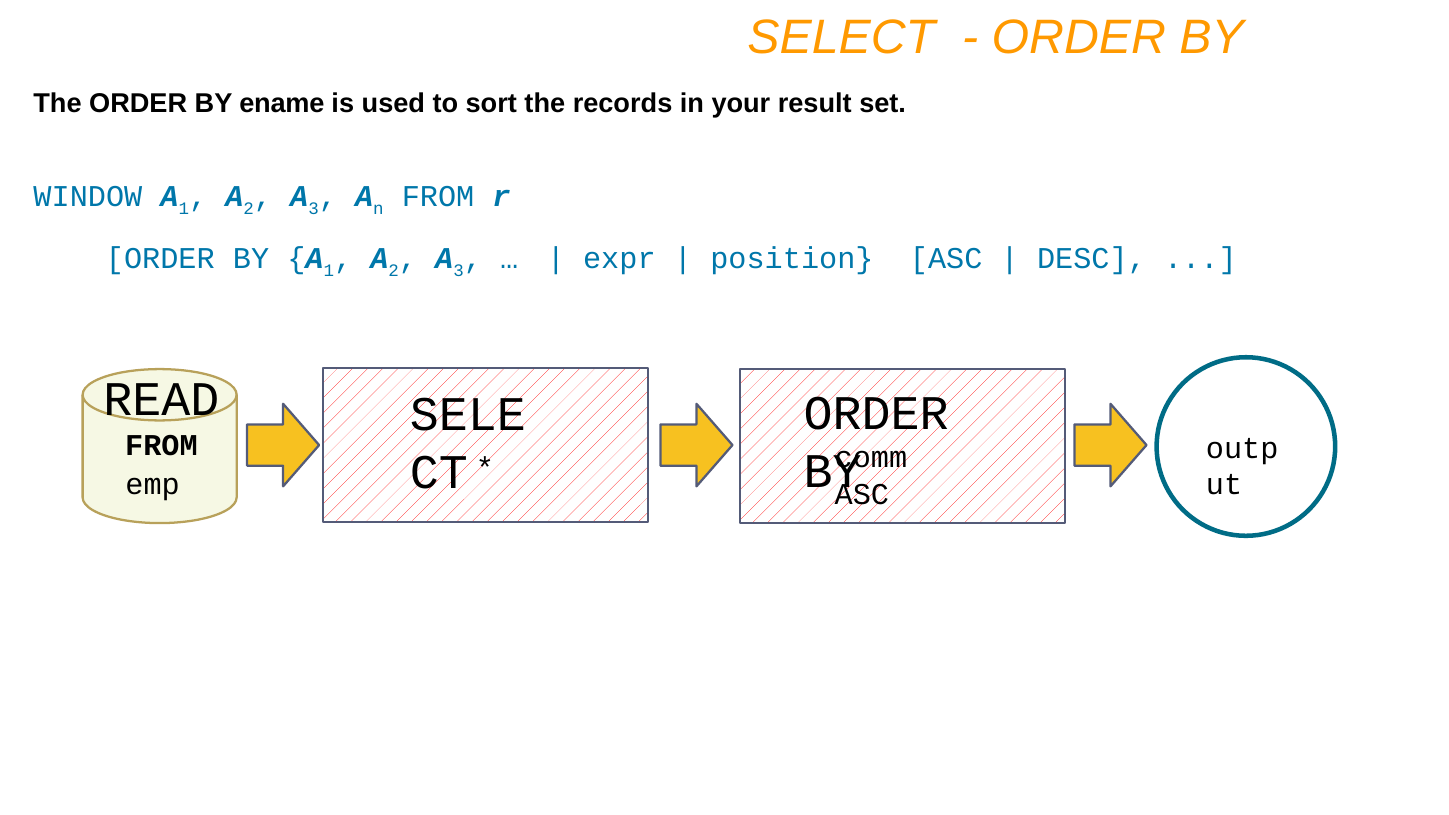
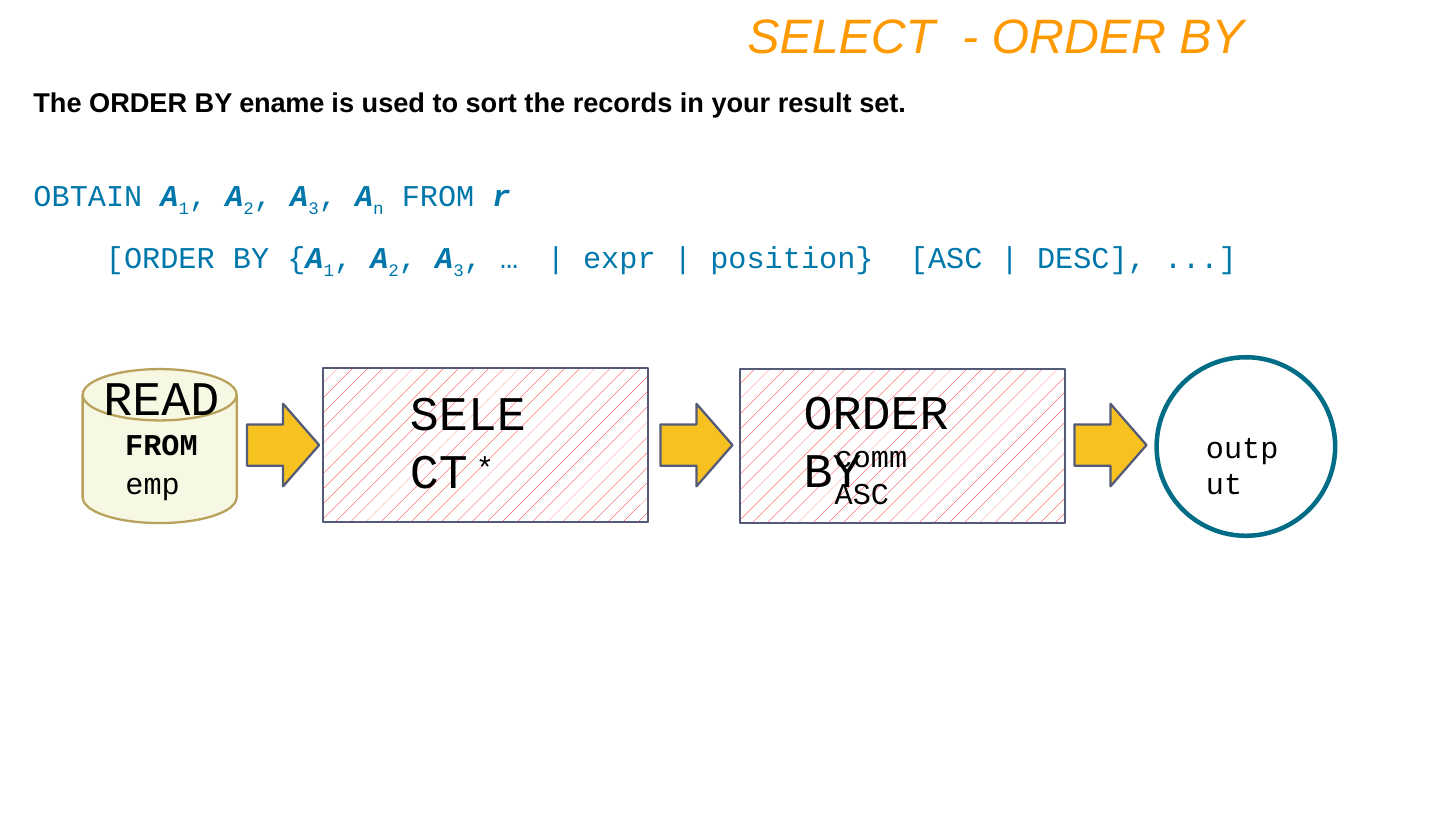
WINDOW: WINDOW -> OBTAIN
